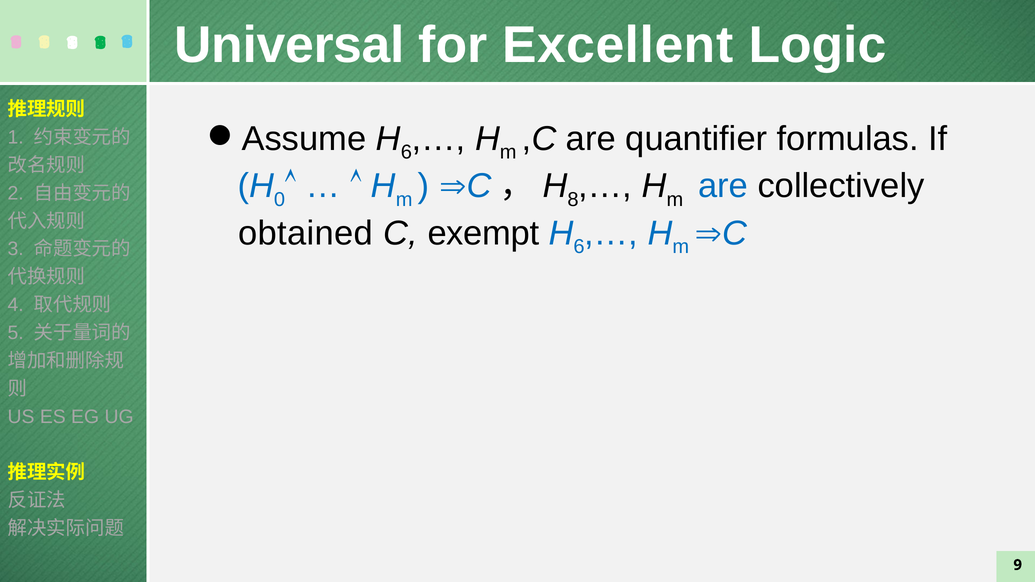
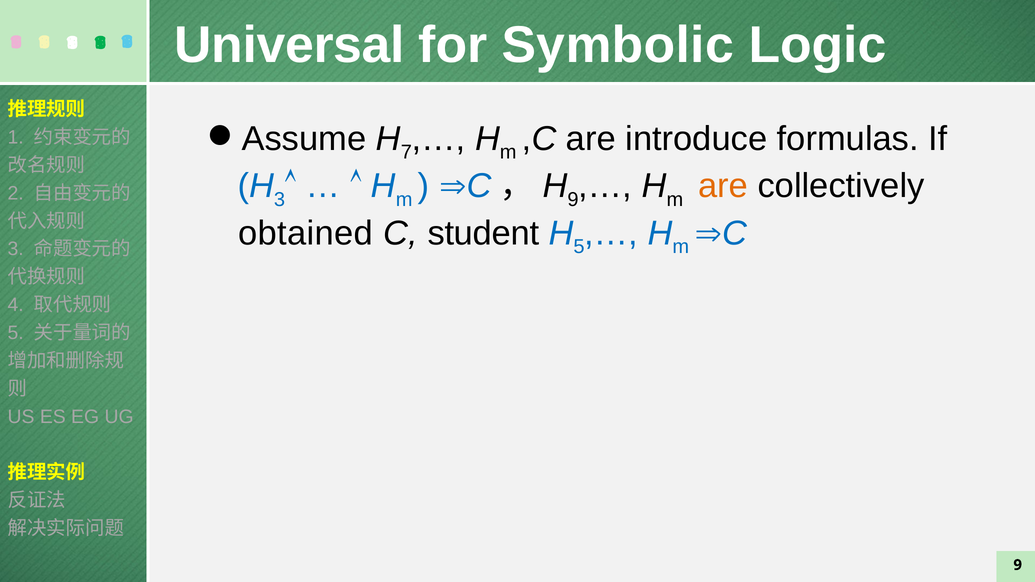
Excellent: Excellent -> Symbolic
6 at (406, 152): 6 -> 7
quantifier: quantifier -> introduce
0 at (279, 200): 0 -> 3
8 at (573, 200): 8 -> 9
are at (723, 186) colour: blue -> orange
exempt: exempt -> student
6 at (579, 247): 6 -> 5
